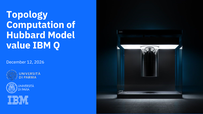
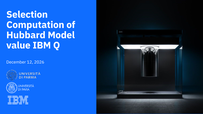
Topology: Topology -> Selection
